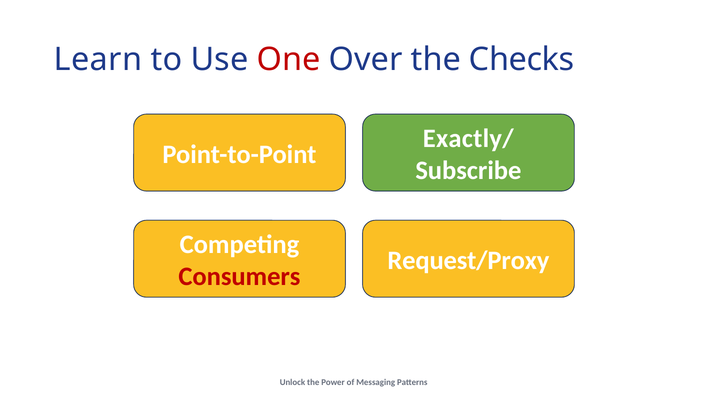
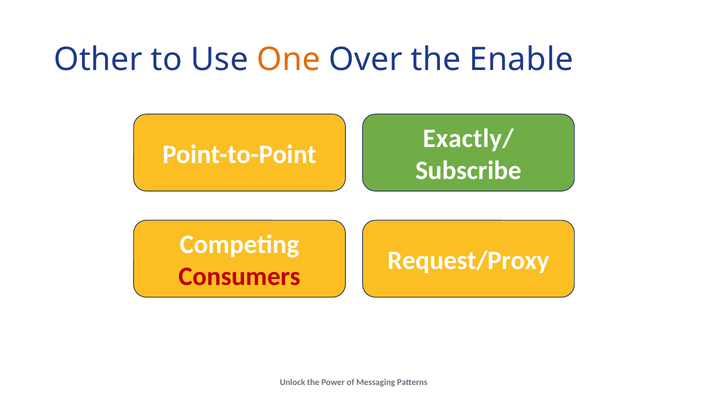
Learn: Learn -> Other
One colour: red -> orange
Checks: Checks -> Enable
